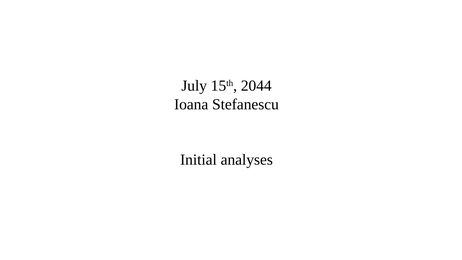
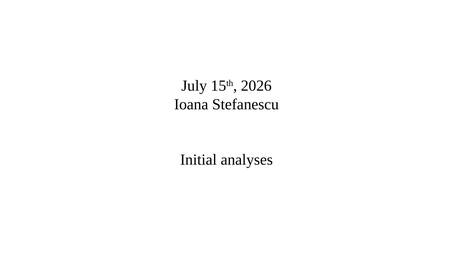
2044: 2044 -> 2026
